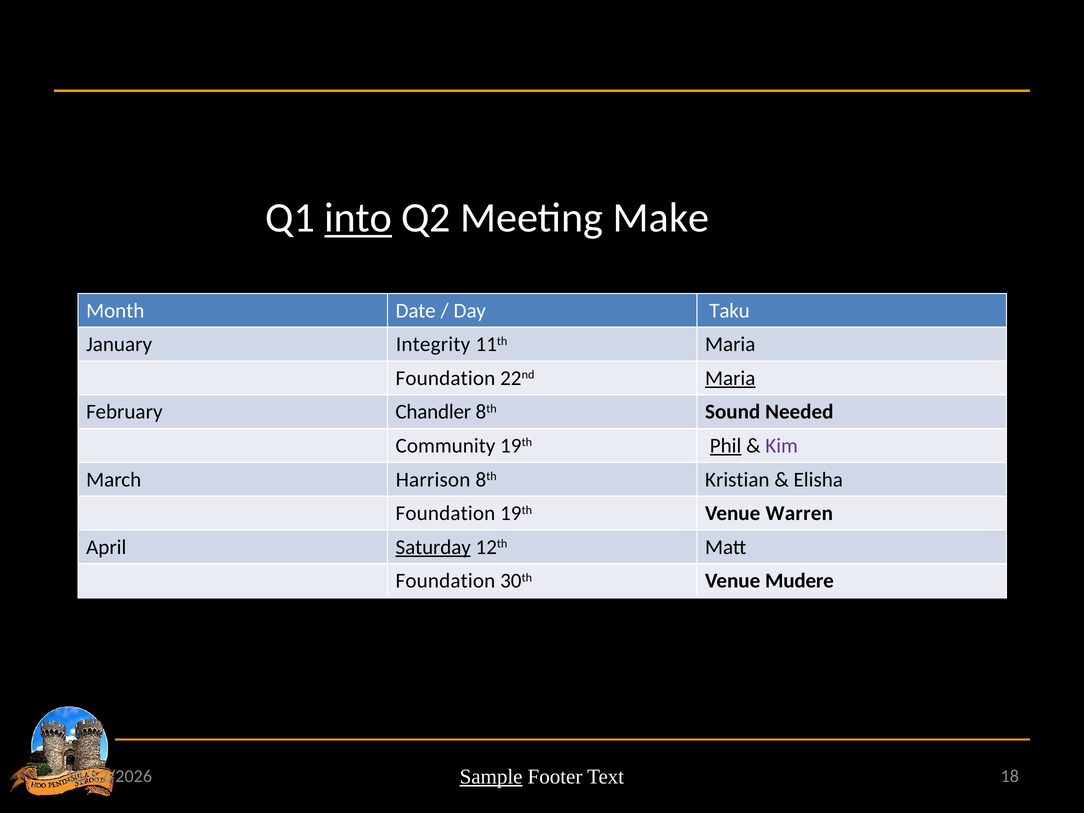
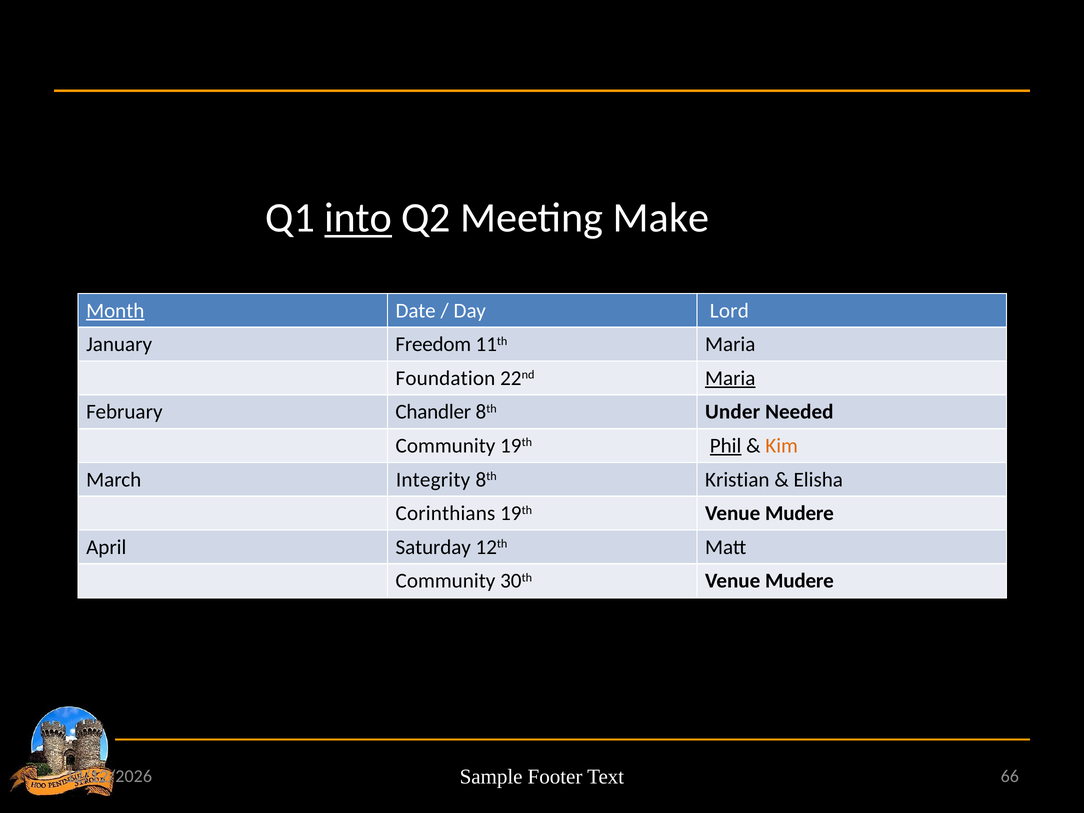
Month underline: none -> present
Taku: Taku -> Lord
Integrity: Integrity -> Freedom
Sound: Sound -> Under
Kim colour: purple -> orange
Harrison: Harrison -> Integrity
Foundation at (445, 513): Foundation -> Corinthians
19th Venue Warren: Warren -> Mudere
Saturday underline: present -> none
Foundation at (445, 581): Foundation -> Community
Sample underline: present -> none
18: 18 -> 66
